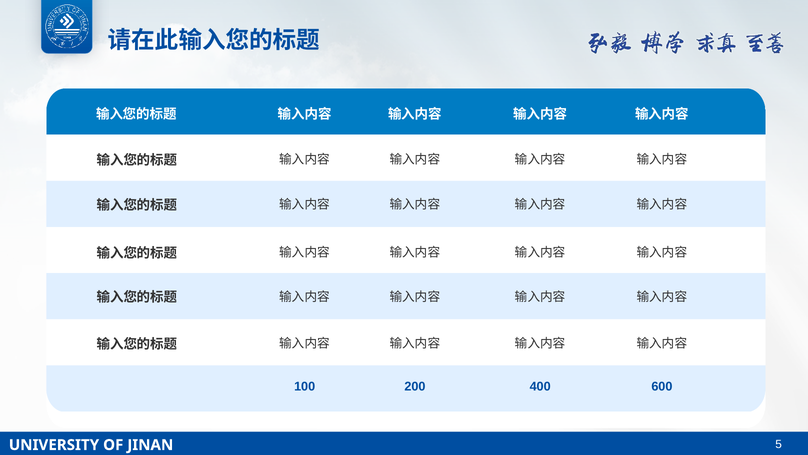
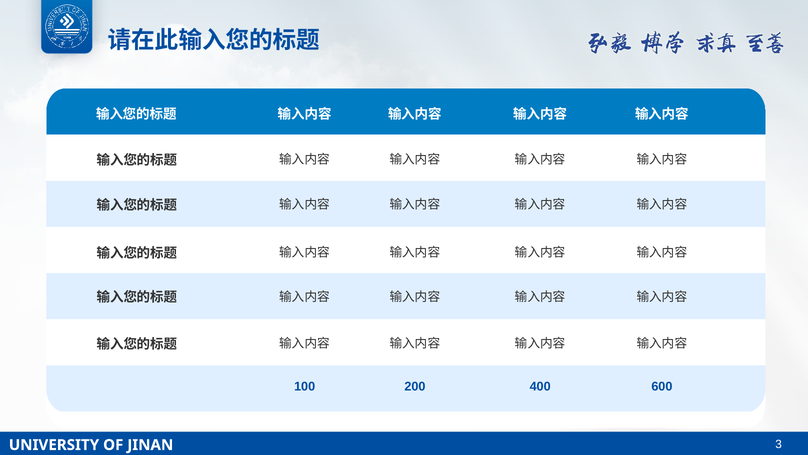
5: 5 -> 3
